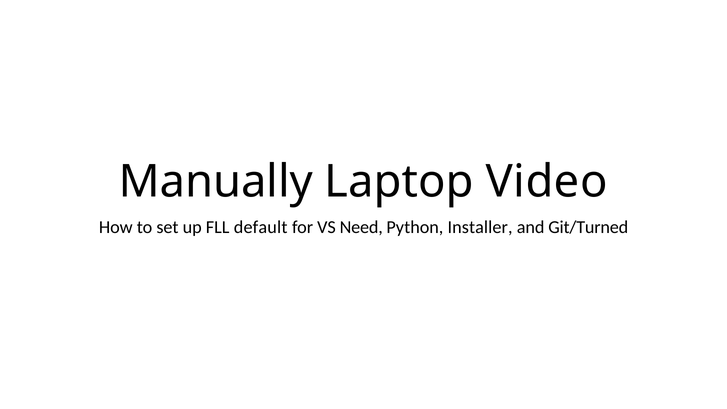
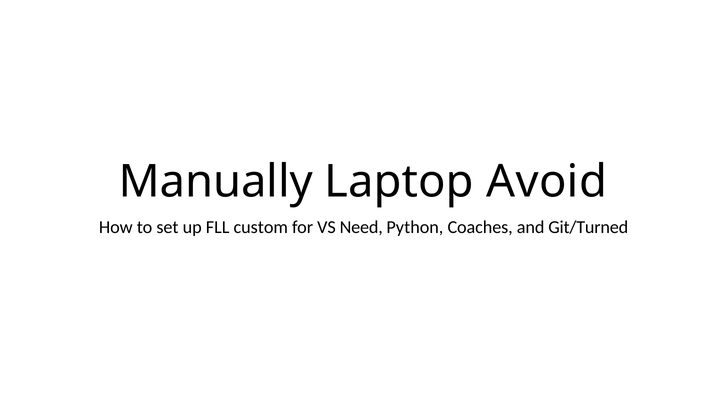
Video: Video -> Avoid
default: default -> custom
Installer: Installer -> Coaches
